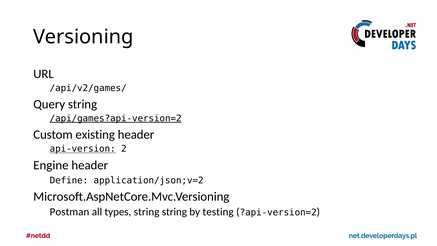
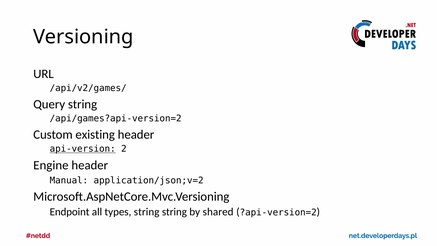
/api/games?api-version=2 underline: present -> none
Define: Define -> Manual
Postman: Postman -> Endpoint
testing: testing -> shared
